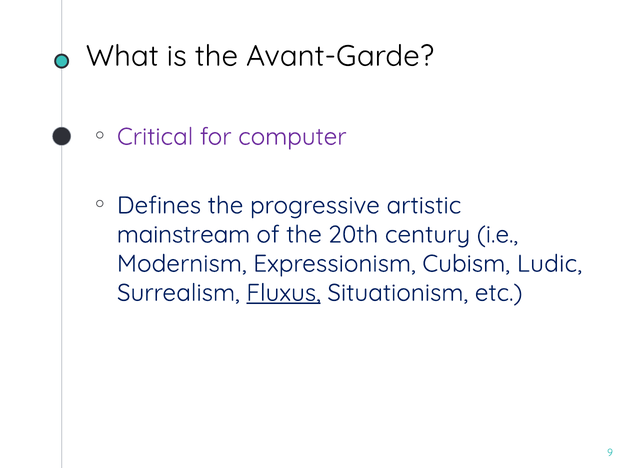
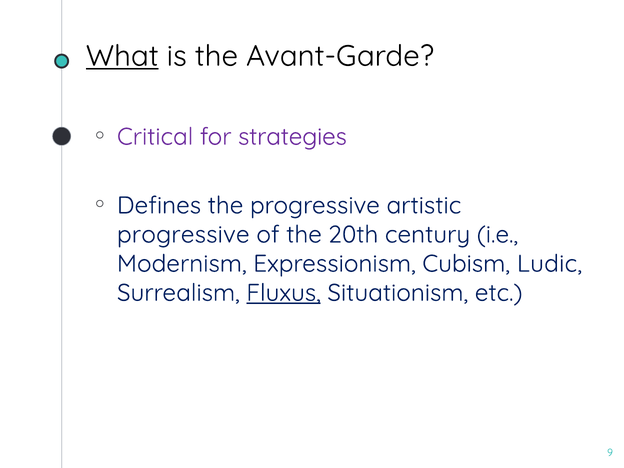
What underline: none -> present
computer: computer -> strategies
mainstream at (183, 235): mainstream -> progressive
